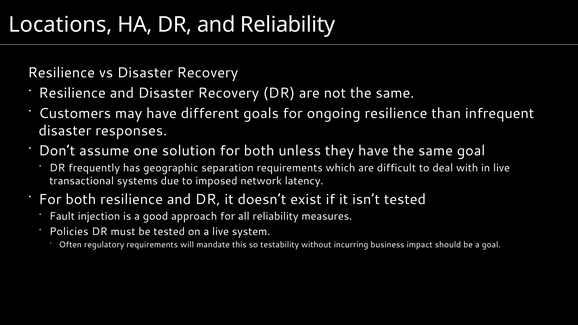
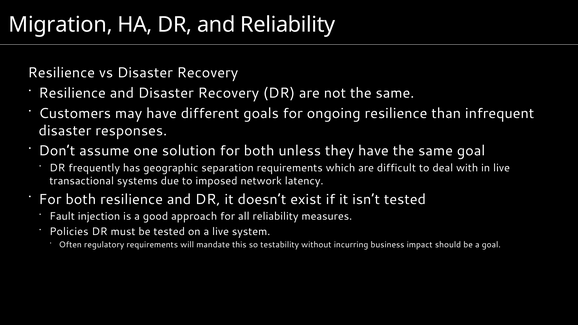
Locations: Locations -> Migration
